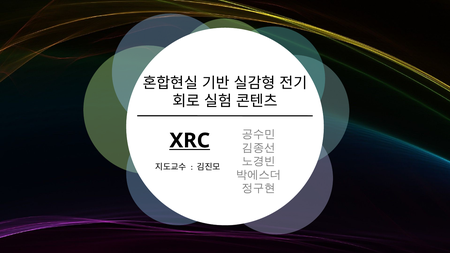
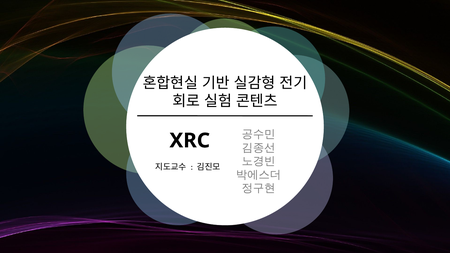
XRC underline: present -> none
